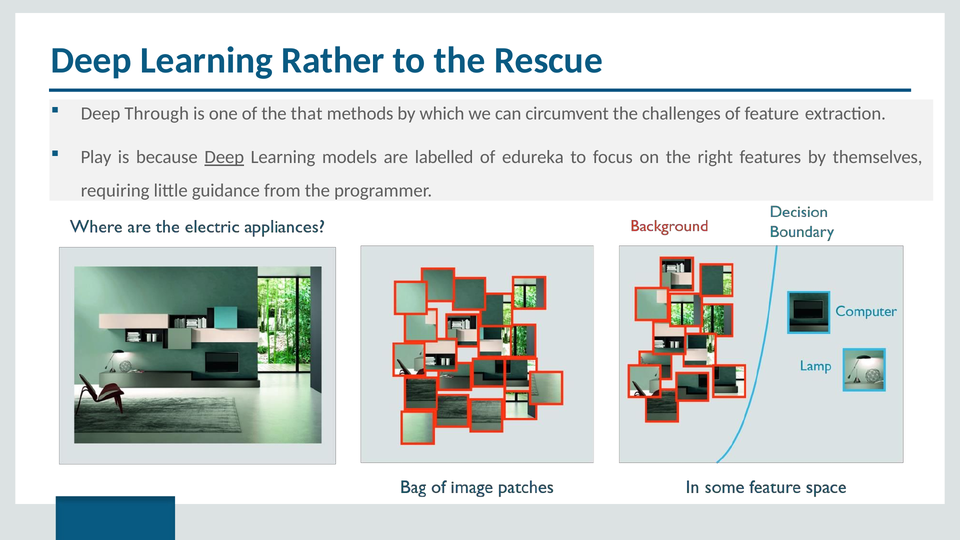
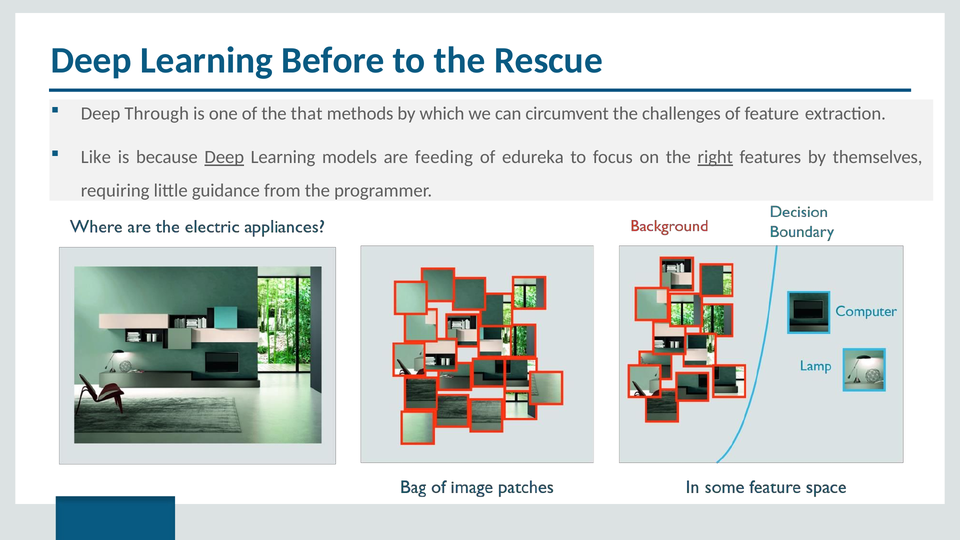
Rather: Rather -> Before
Play: Play -> Like
labelled: labelled -> feeding
right underline: none -> present
